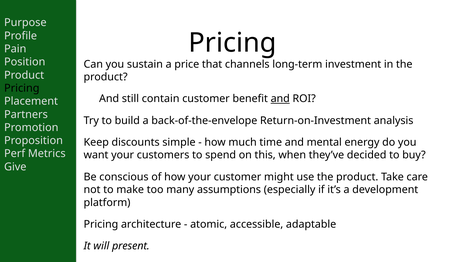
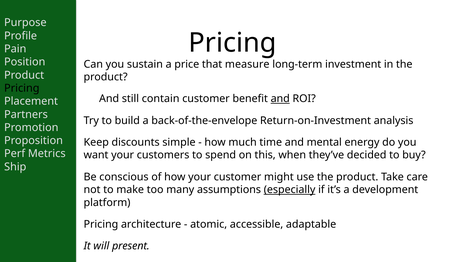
channels: channels -> measure
Give: Give -> Ship
especially underline: none -> present
